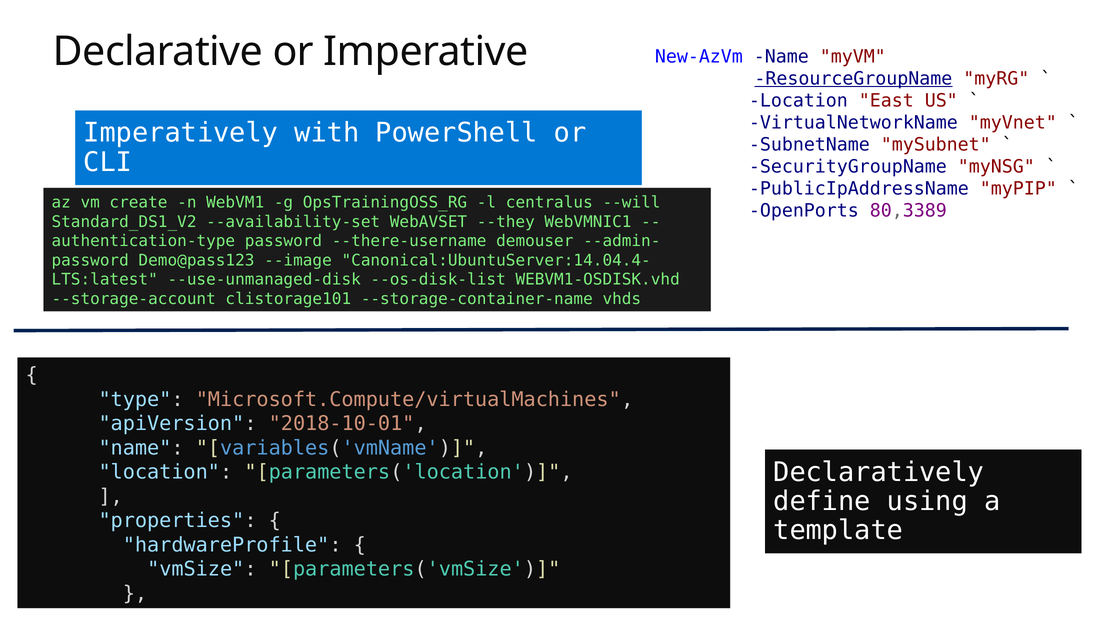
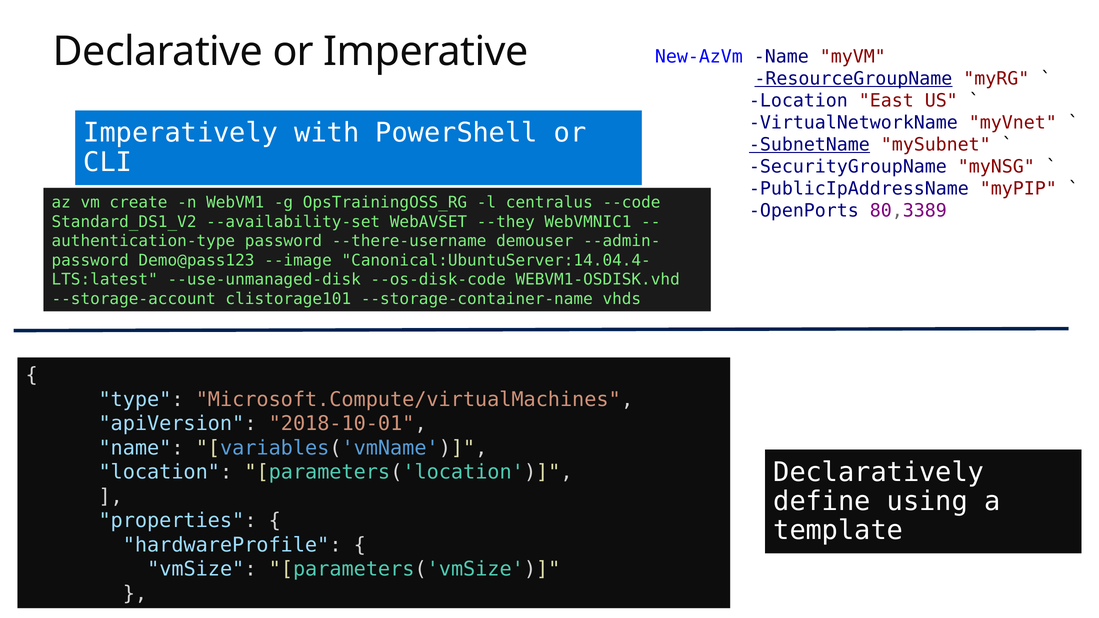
SubnetName underline: none -> present
--will: --will -> --code
--os-disk-list: --os-disk-list -> --os-disk-code
